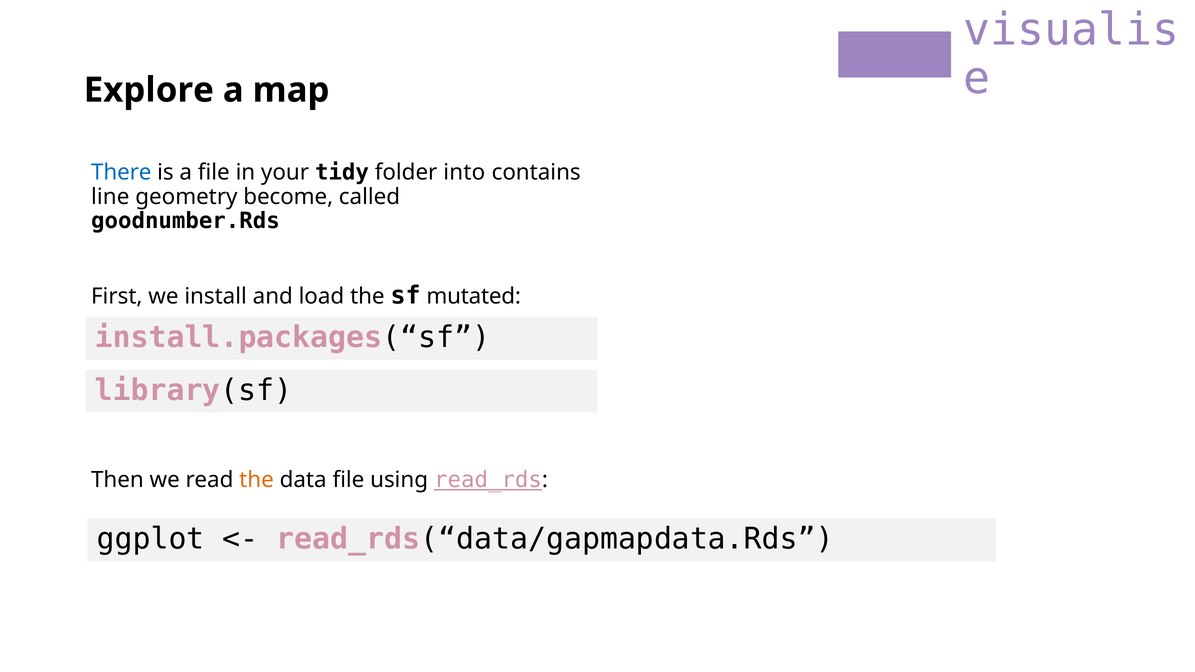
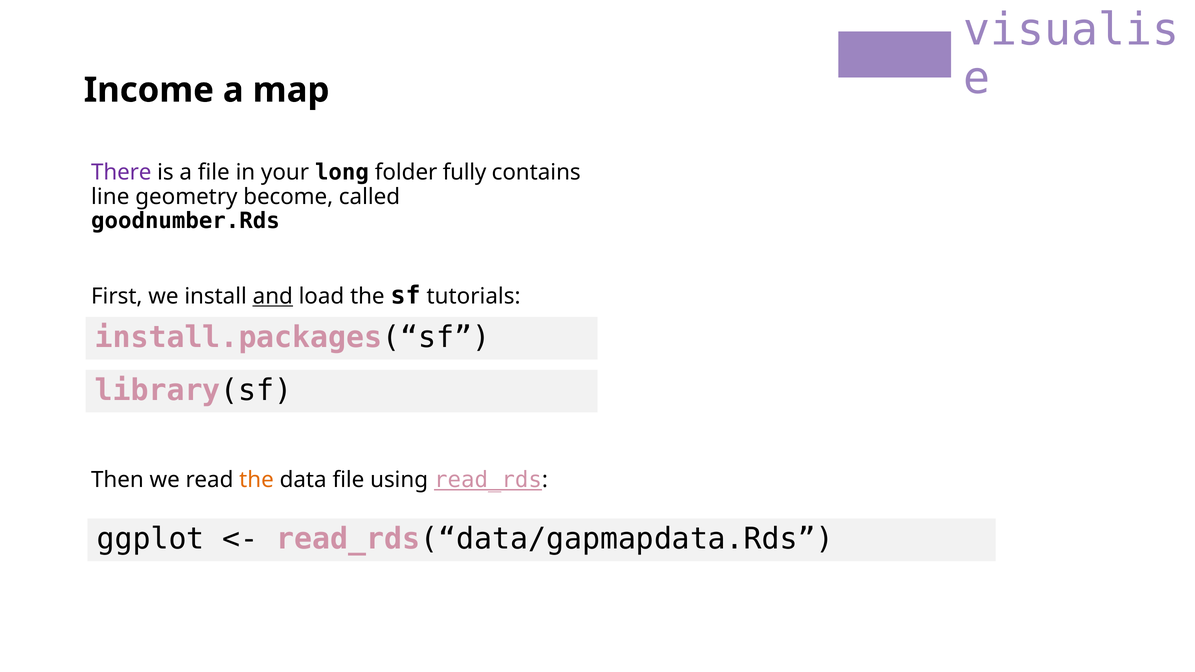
Explore: Explore -> Income
There colour: blue -> purple
tidy: tidy -> long
into: into -> fully
and underline: none -> present
mutated: mutated -> tutorials
